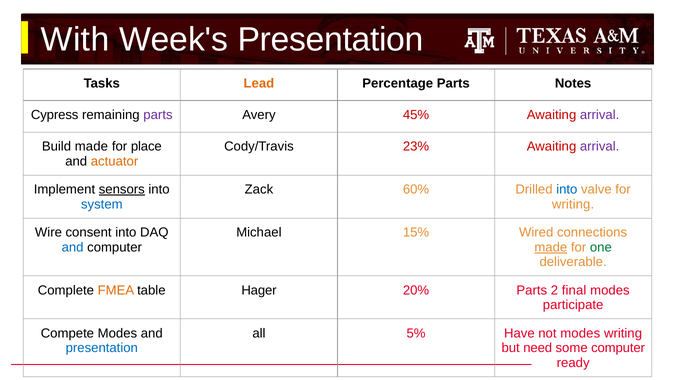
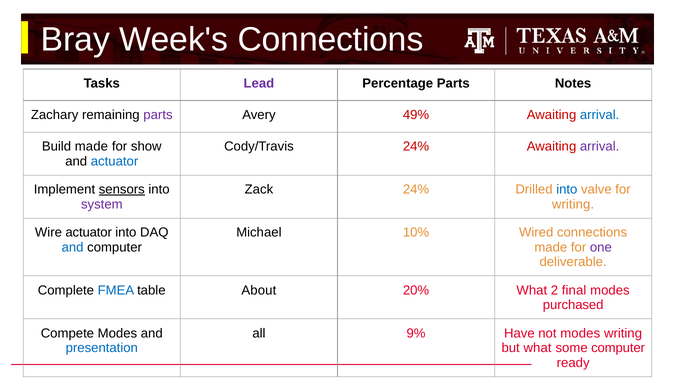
With: With -> Bray
Week's Presentation: Presentation -> Connections
Lead colour: orange -> purple
Cypress: Cypress -> Zachary
45%: 45% -> 49%
arrival at (600, 115) colour: purple -> blue
place: place -> show
Cody/Travis 23%: 23% -> 24%
actuator at (115, 161) colour: orange -> blue
Zack 60%: 60% -> 24%
system colour: blue -> purple
Wire consent: consent -> actuator
15%: 15% -> 10%
made at (551, 247) underline: present -> none
one colour: green -> purple
FMEA colour: orange -> blue
Hager: Hager -> About
20% Parts: Parts -> What
participate: participate -> purchased
5%: 5% -> 9%
but need: need -> what
